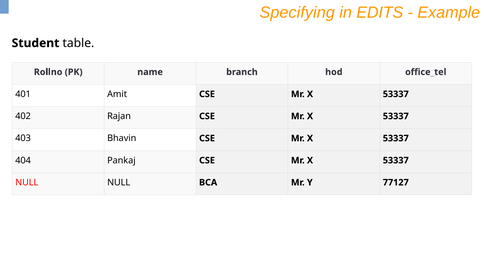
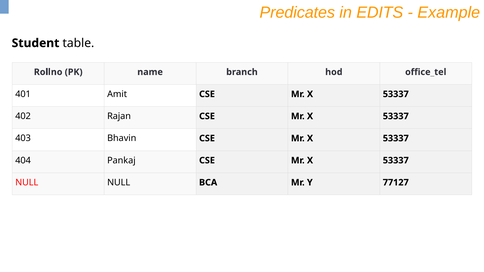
Specifying: Specifying -> Predicates
